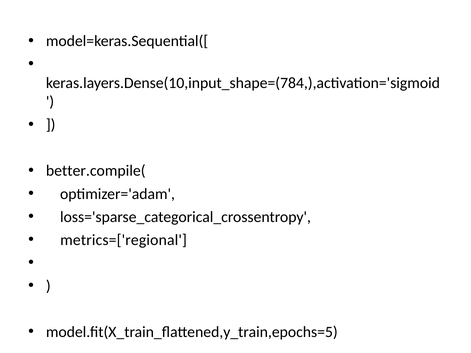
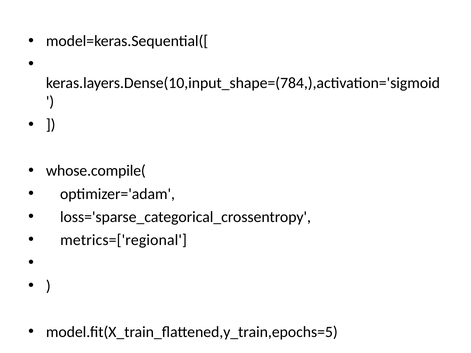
better.compile(: better.compile( -> whose.compile(
